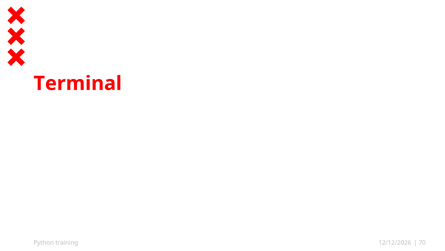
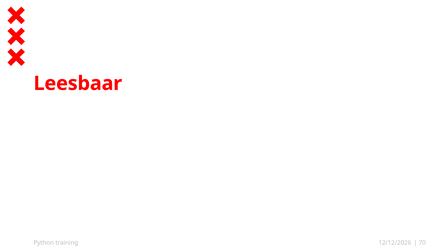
Terminal: Terminal -> Leesbaar
